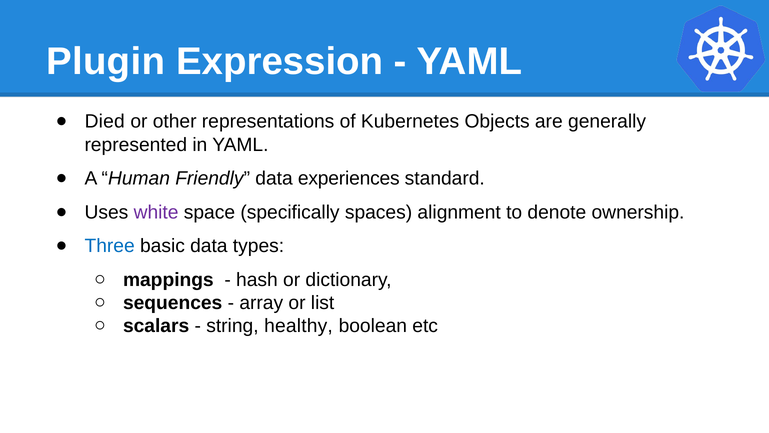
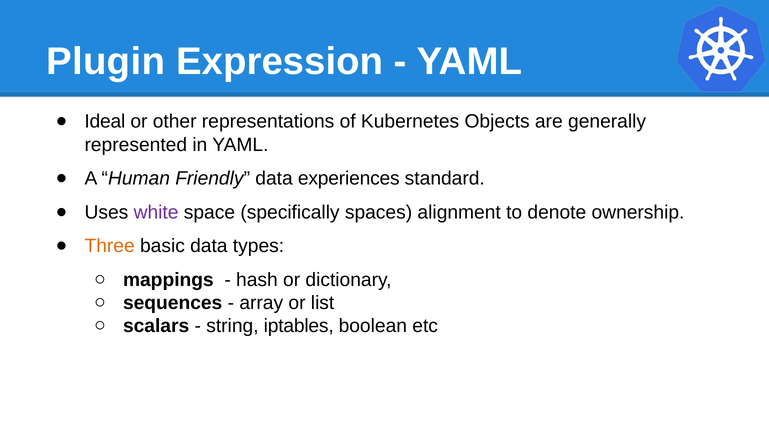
Died: Died -> Ideal
Three colour: blue -> orange
healthy: healthy -> iptables
